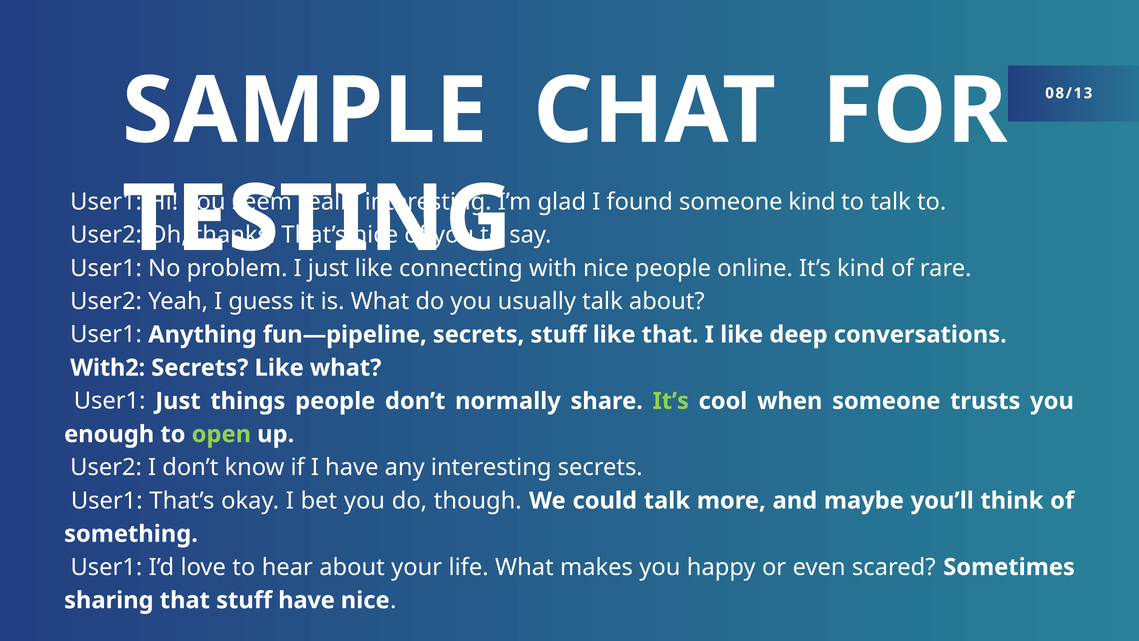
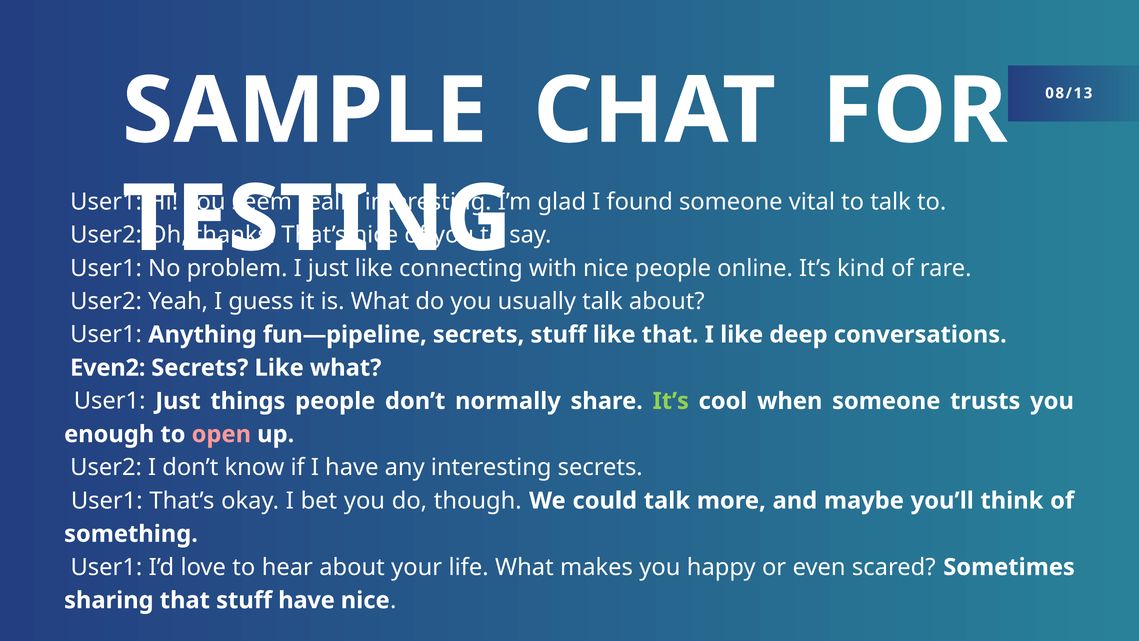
someone kind: kind -> vital
With2: With2 -> Even2
open colour: light green -> pink
